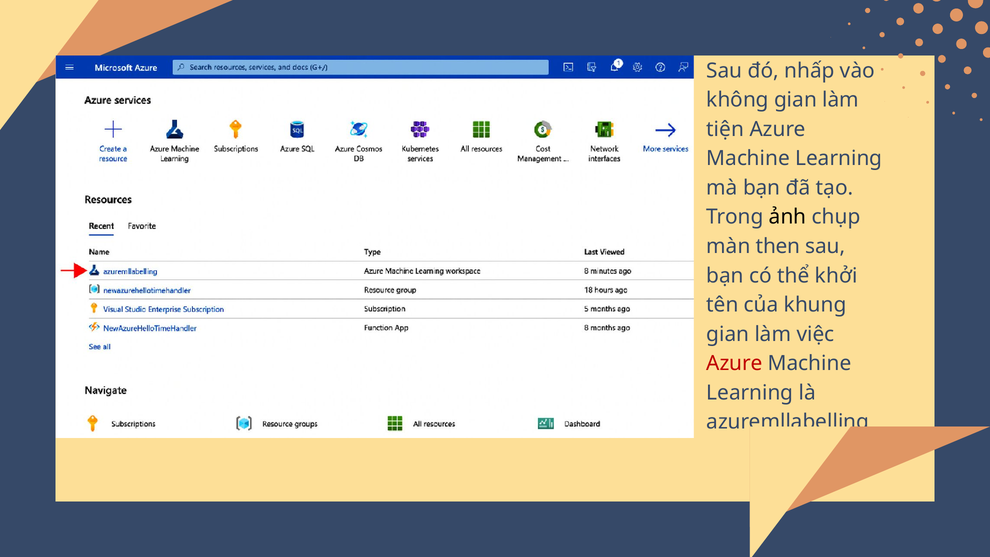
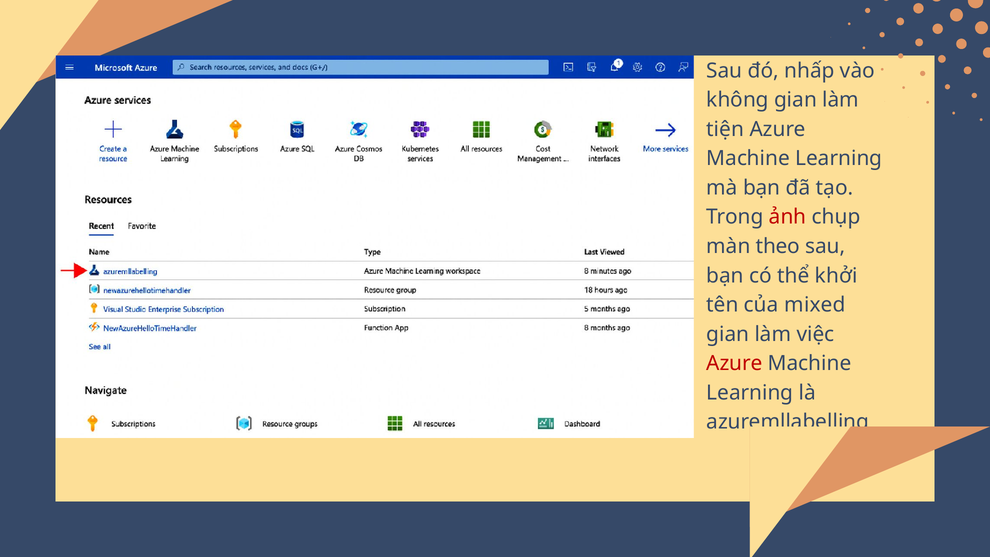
ảnh colour: black -> red
then: then -> theo
khung: khung -> mixed
